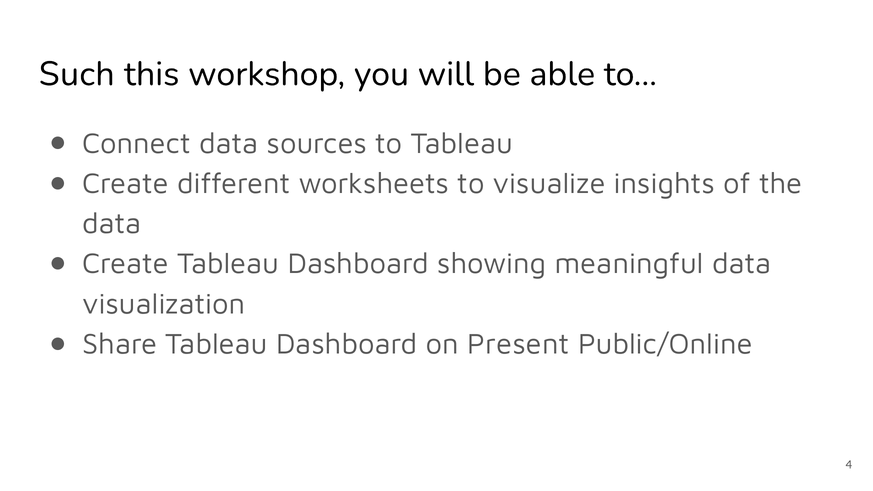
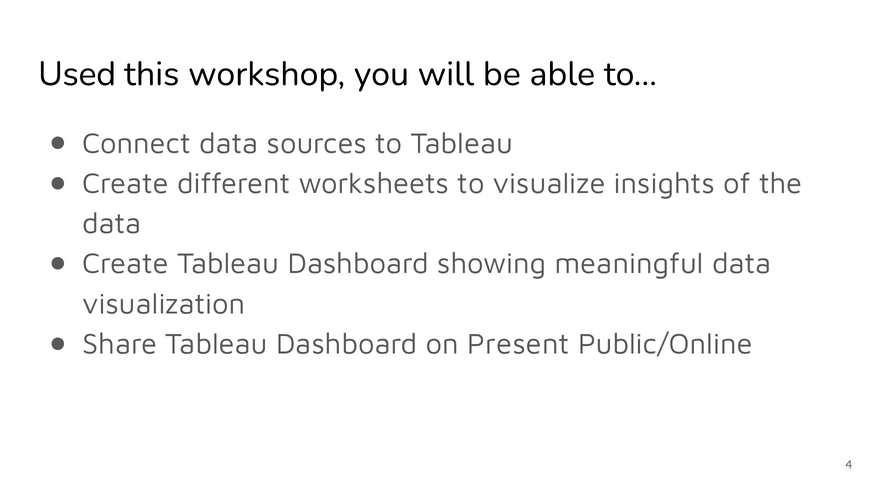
Such: Such -> Used
